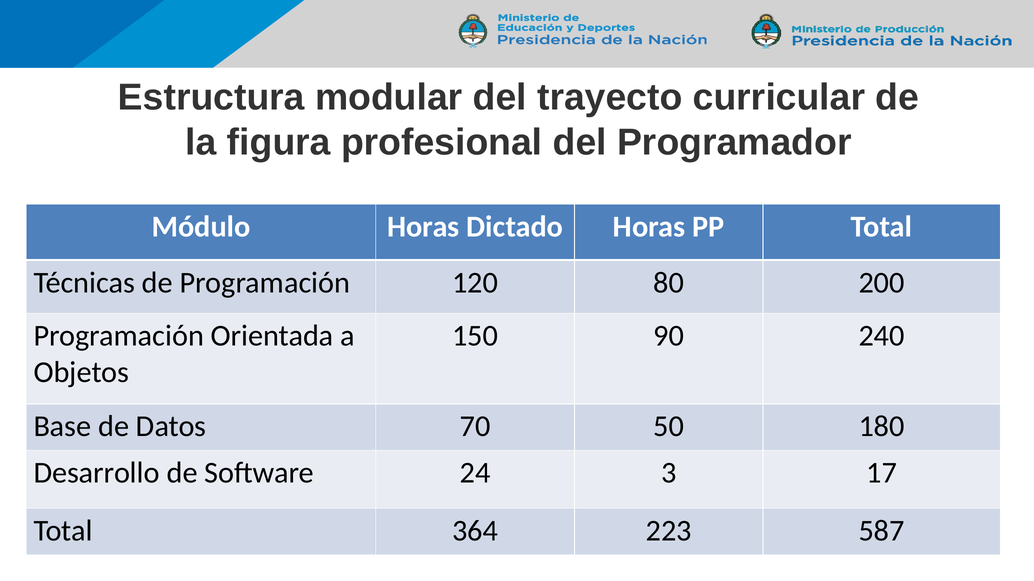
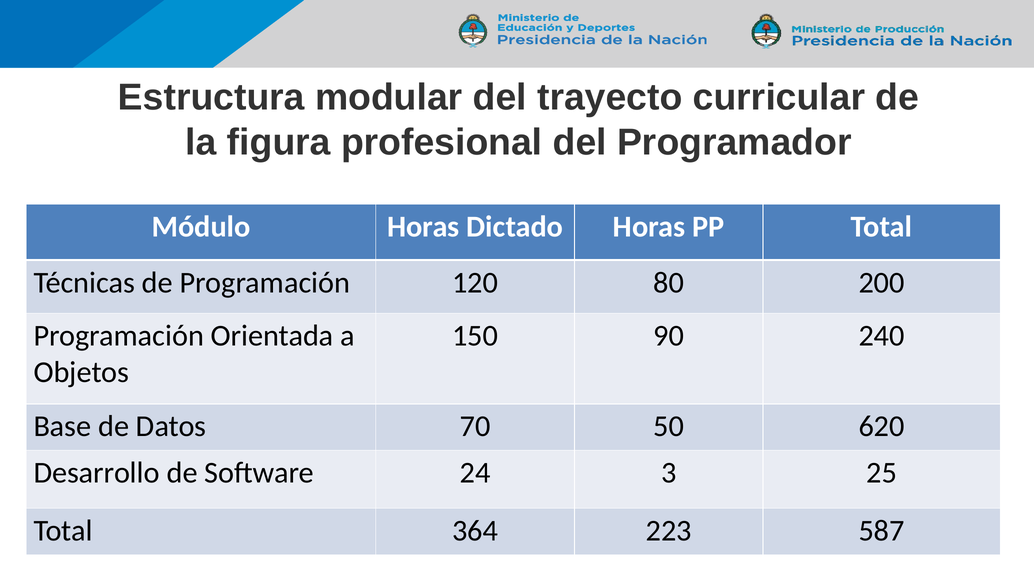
180: 180 -> 620
17: 17 -> 25
